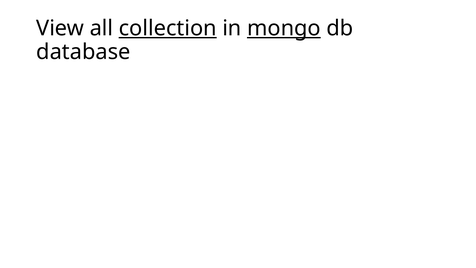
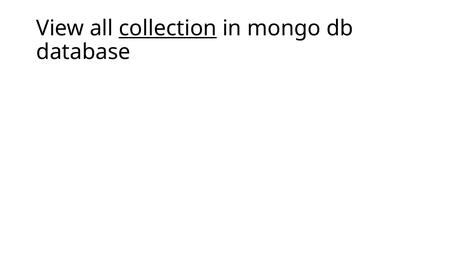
mongo underline: present -> none
